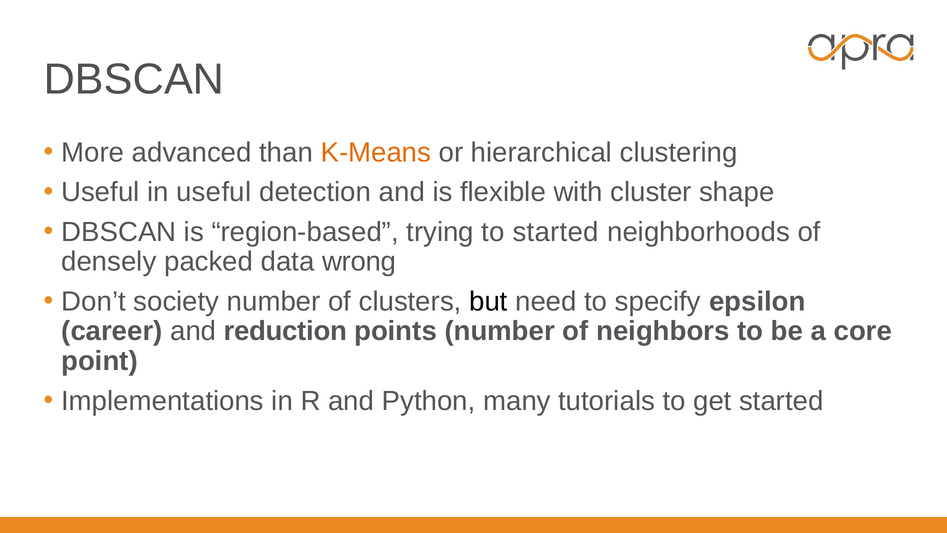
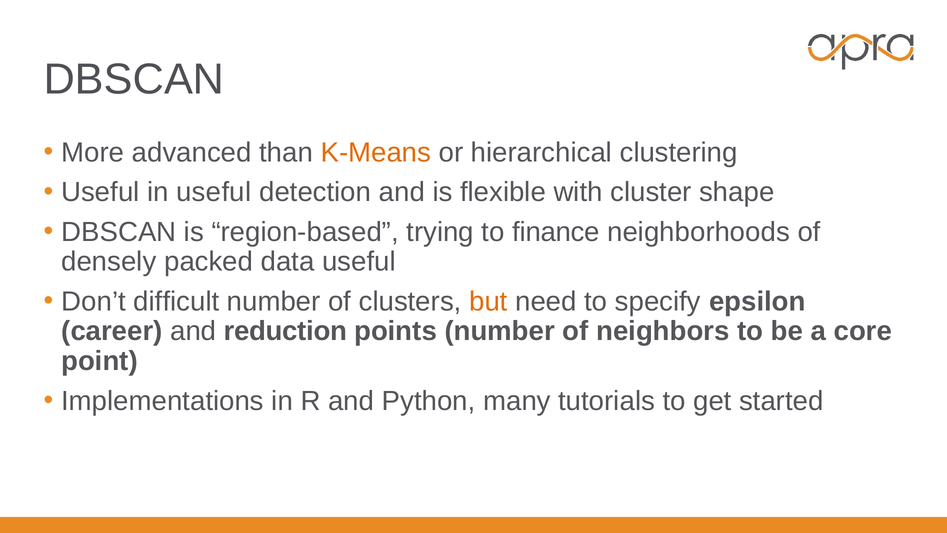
to started: started -> finance
data wrong: wrong -> useful
society: society -> difficult
but colour: black -> orange
